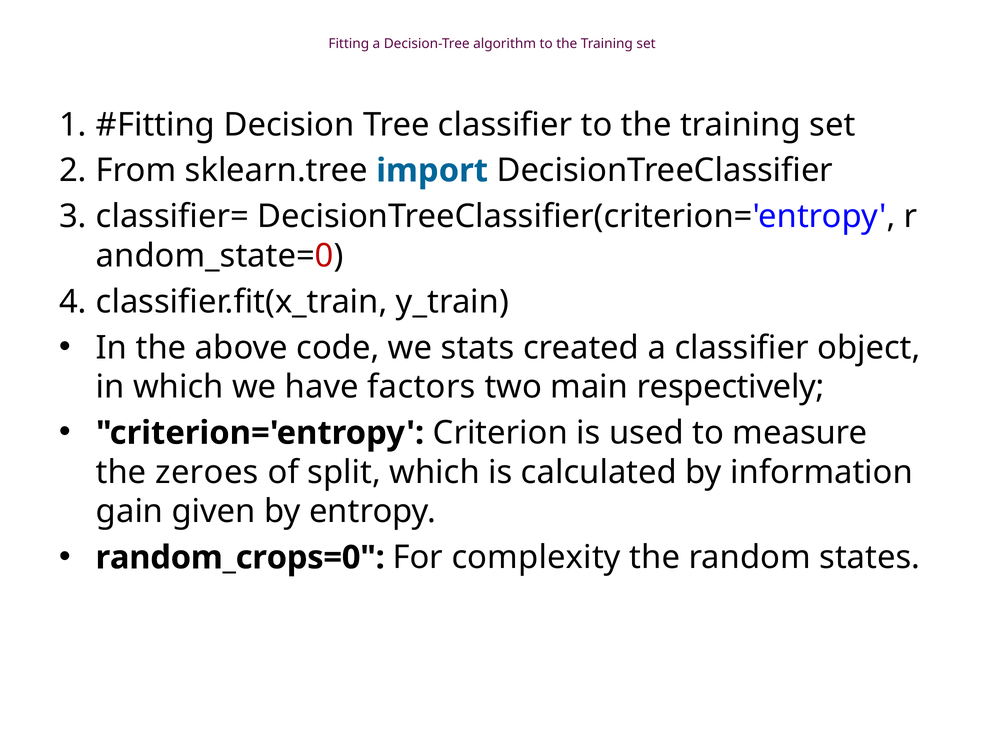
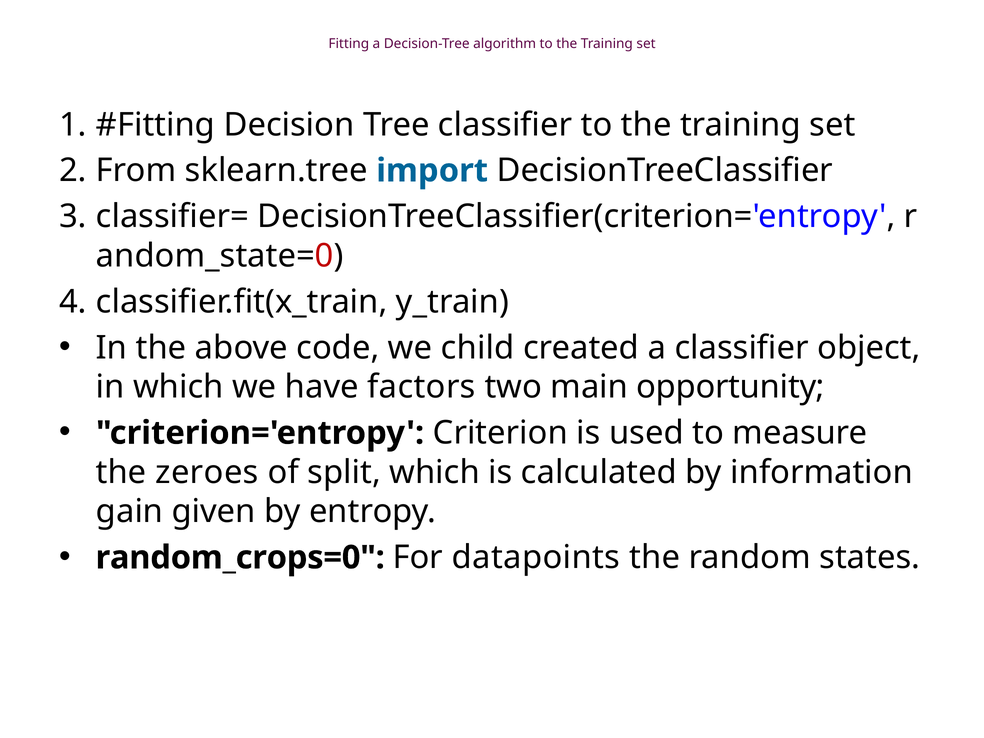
stats: stats -> child
respectively: respectively -> opportunity
complexity: complexity -> datapoints
